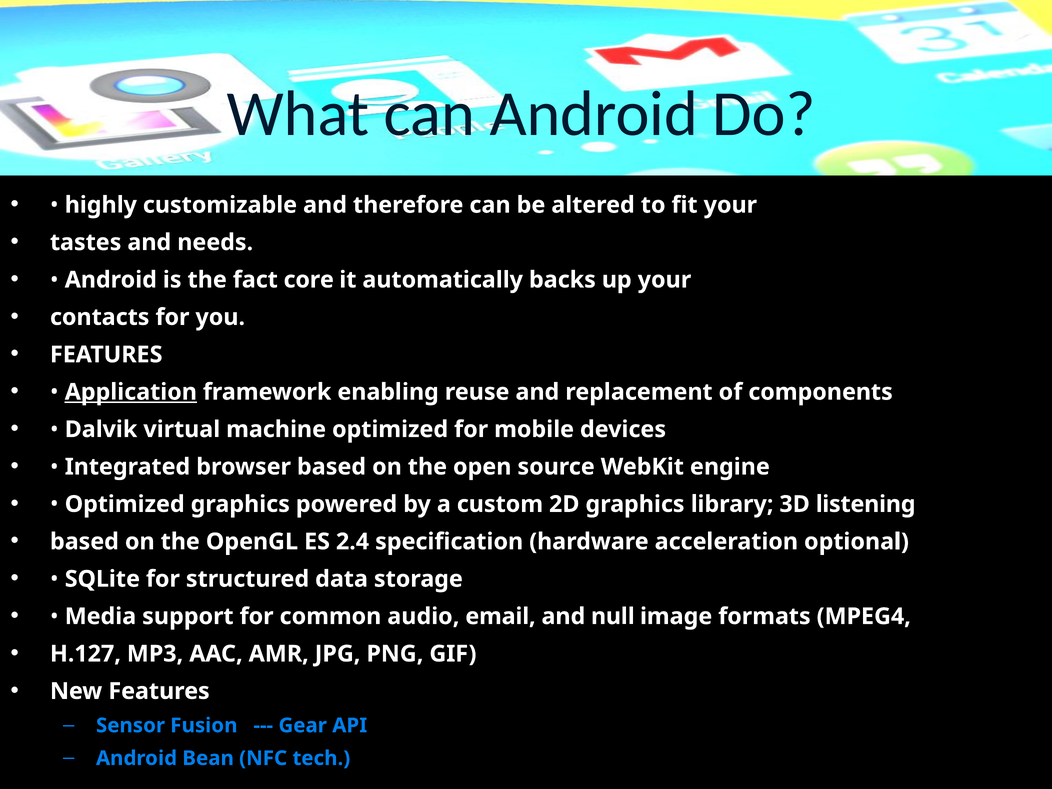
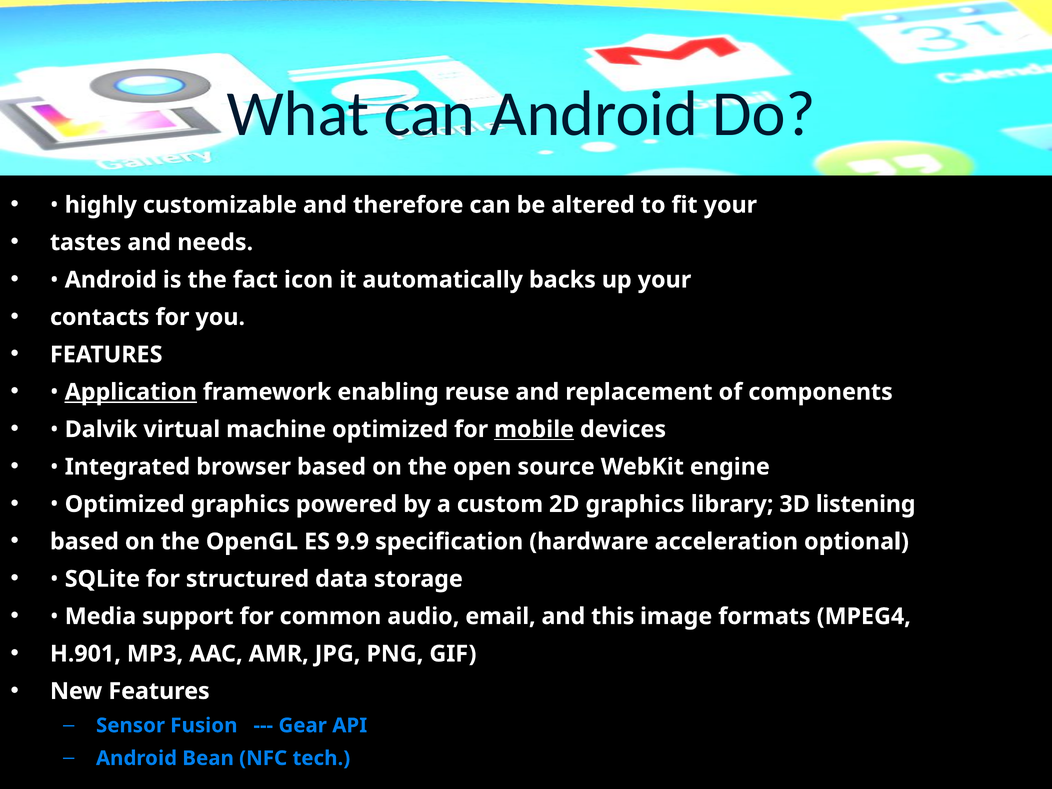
core: core -> icon
mobile underline: none -> present
2.4: 2.4 -> 9.9
null: null -> this
H.127: H.127 -> H.901
